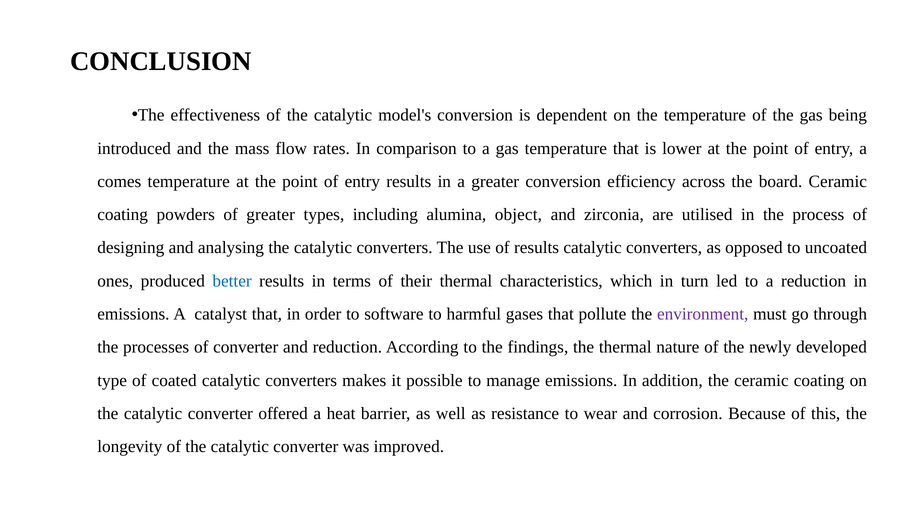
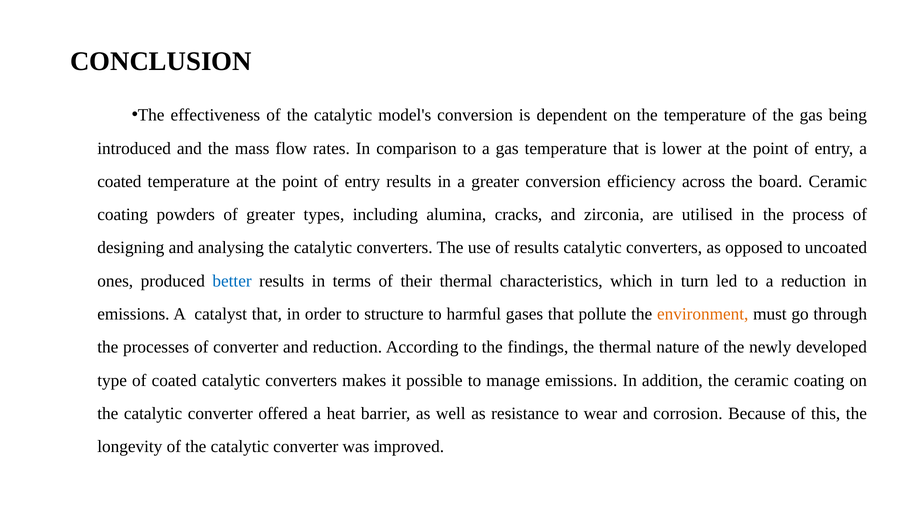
comes at (119, 181): comes -> coated
object: object -> cracks
software: software -> structure
environment colour: purple -> orange
